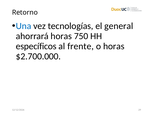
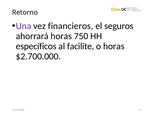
Una colour: blue -> purple
tecnologías: tecnologías -> financieros
general: general -> seguros
frente: frente -> facilite
